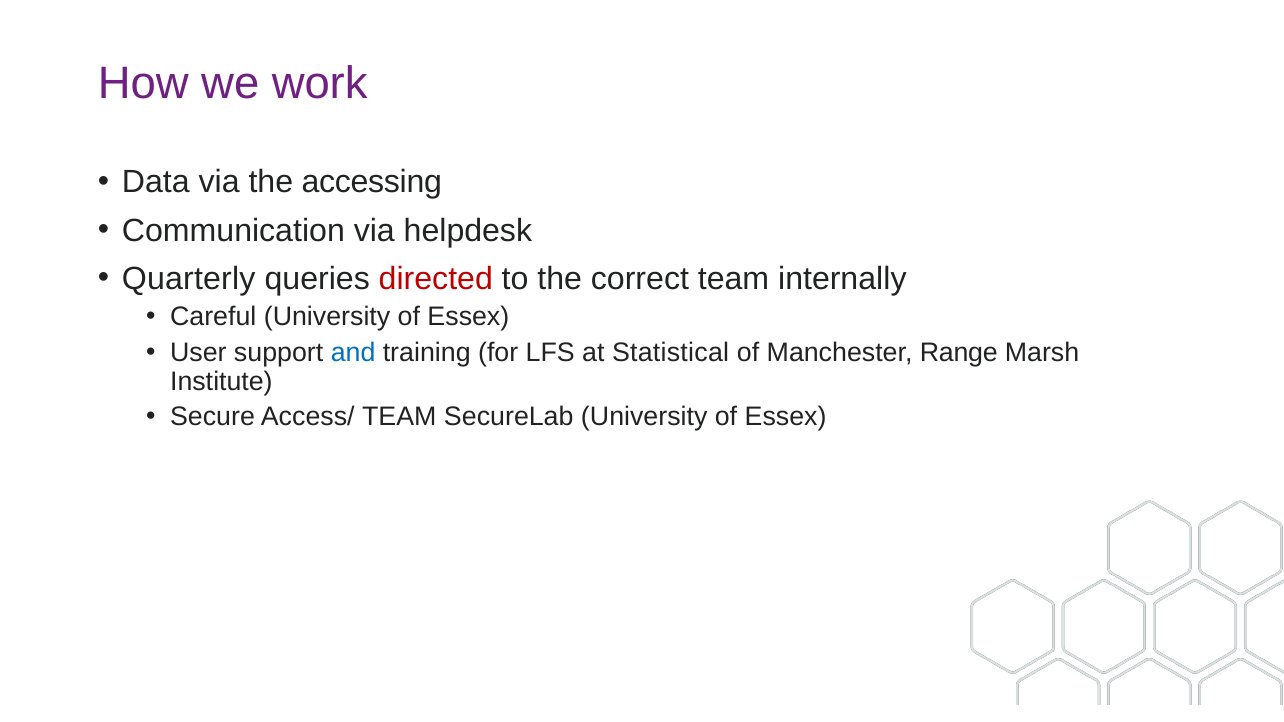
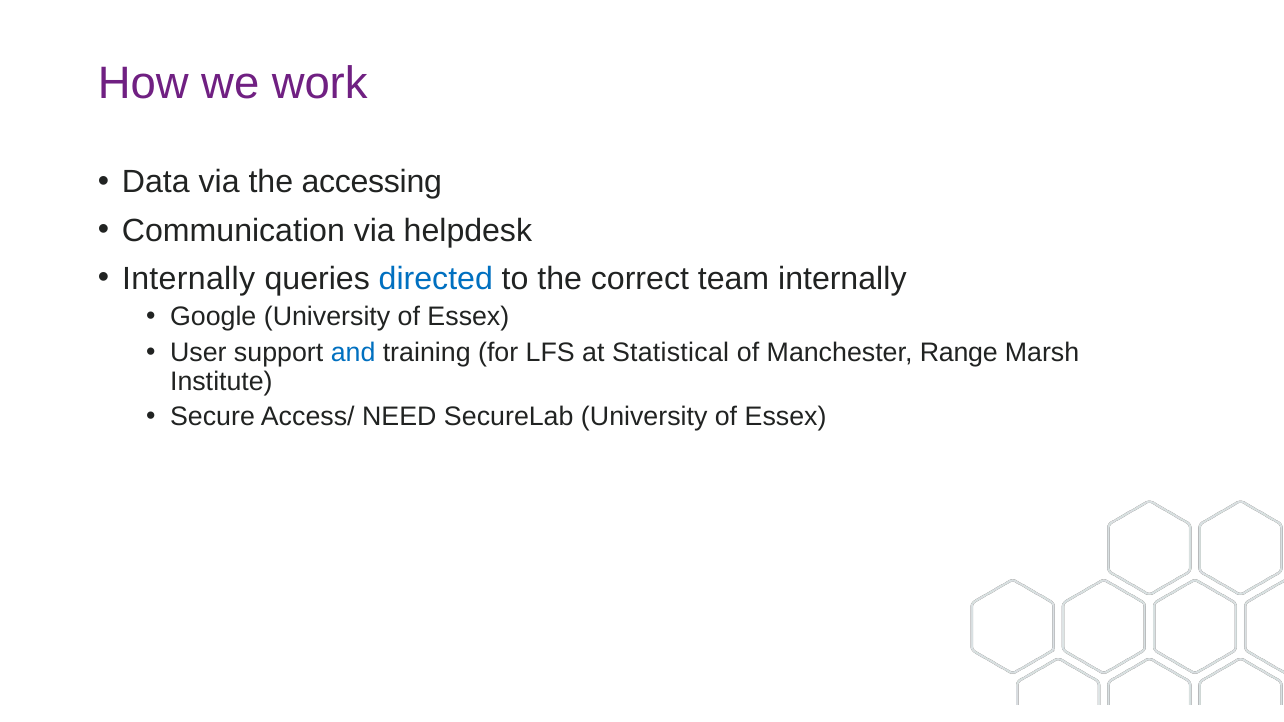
Quarterly at (189, 279): Quarterly -> Internally
directed colour: red -> blue
Careful: Careful -> Google
Access/ TEAM: TEAM -> NEED
